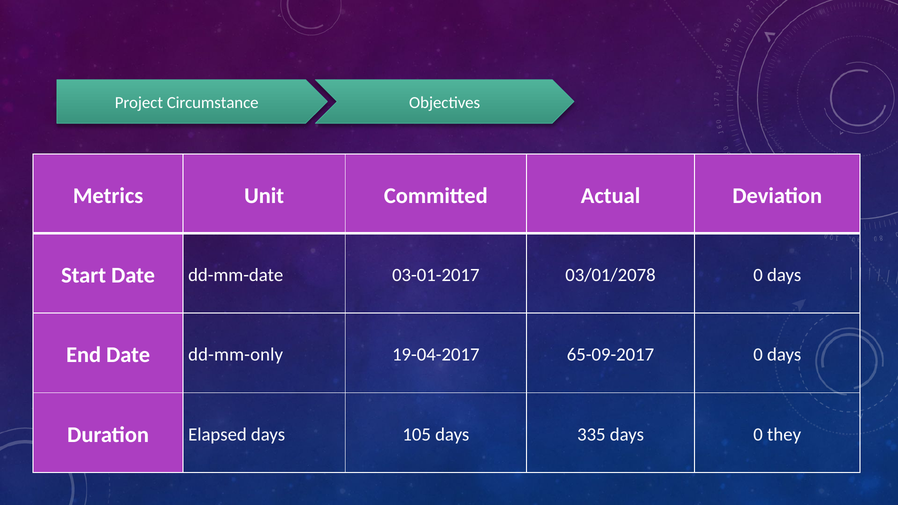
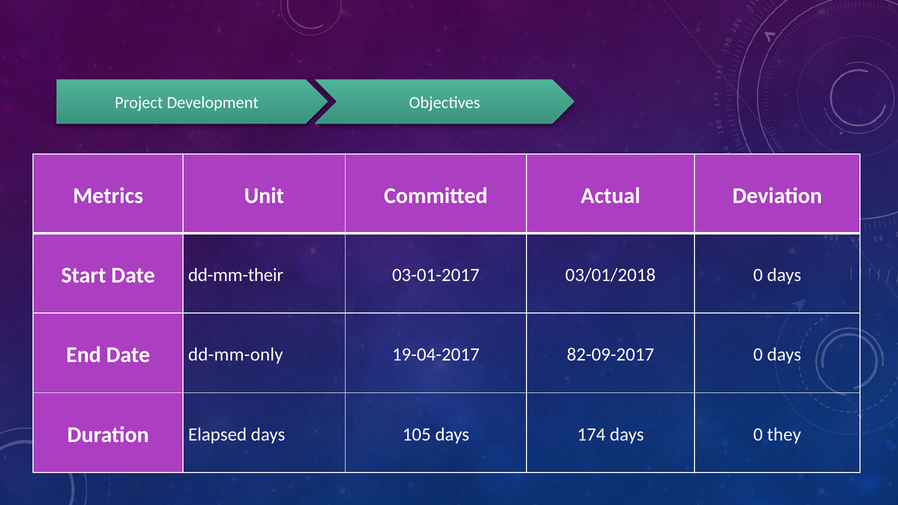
Circumstance: Circumstance -> Development
dd-mm-date: dd-mm-date -> dd-mm-their
03/01/2078: 03/01/2078 -> 03/01/2018
65-09-2017: 65-09-2017 -> 82-09-2017
335: 335 -> 174
